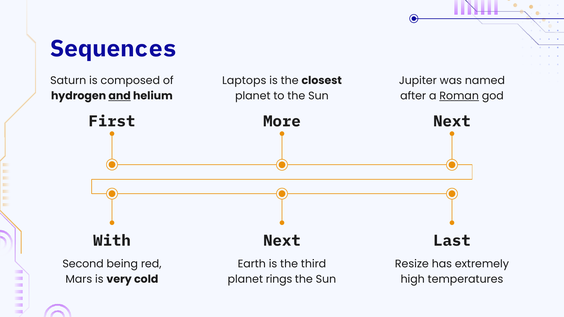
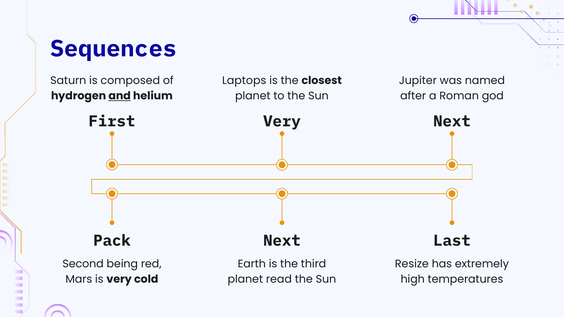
Roman underline: present -> none
First More: More -> Very
With: With -> Pack
rings: rings -> read
